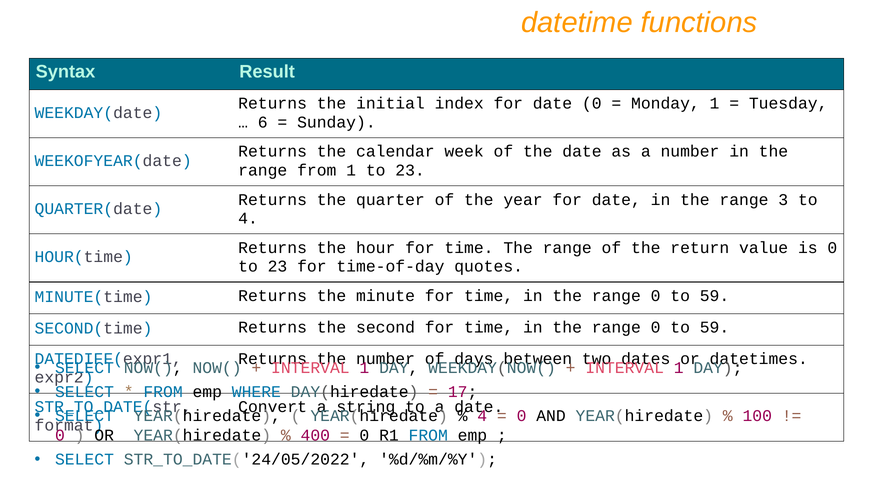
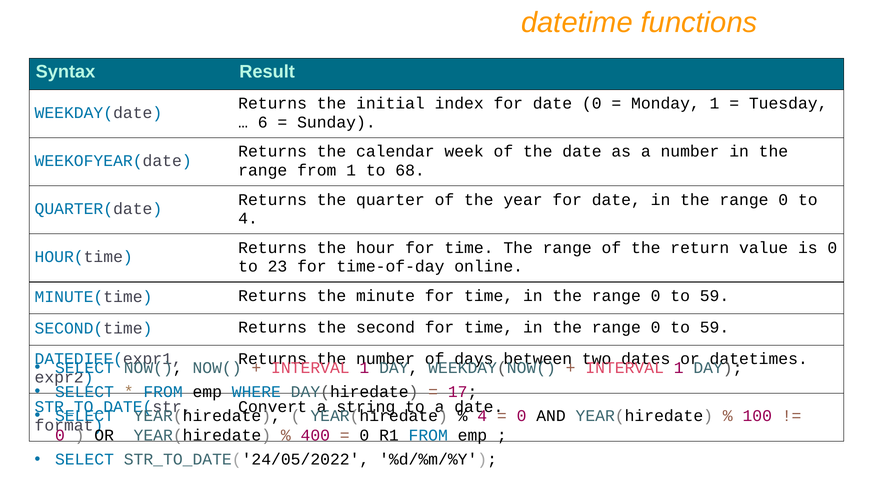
1 to 23: 23 -> 68
3 at (783, 200): 3 -> 0
quotes: quotes -> online
